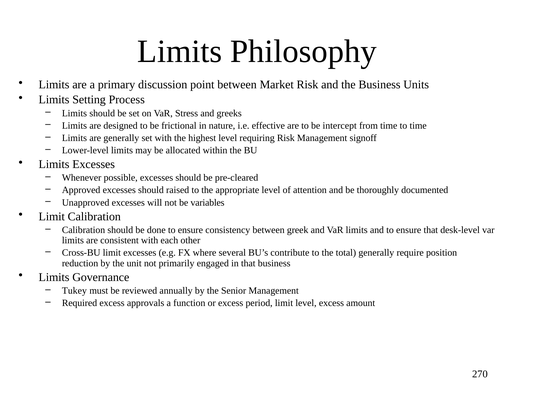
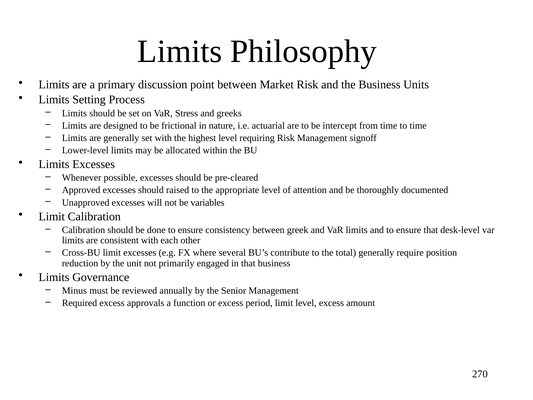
effective: effective -> actuarial
Tukey: Tukey -> Minus
